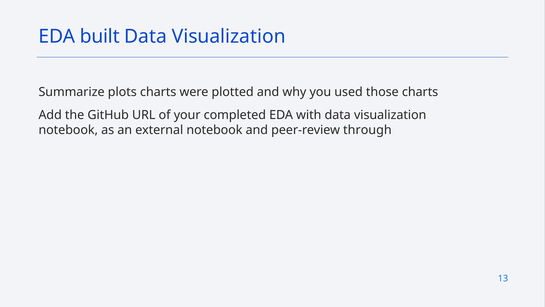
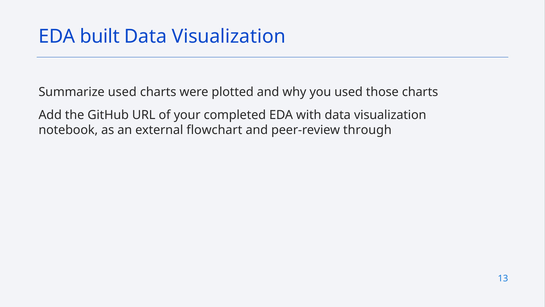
Summarize plots: plots -> used
external notebook: notebook -> flowchart
